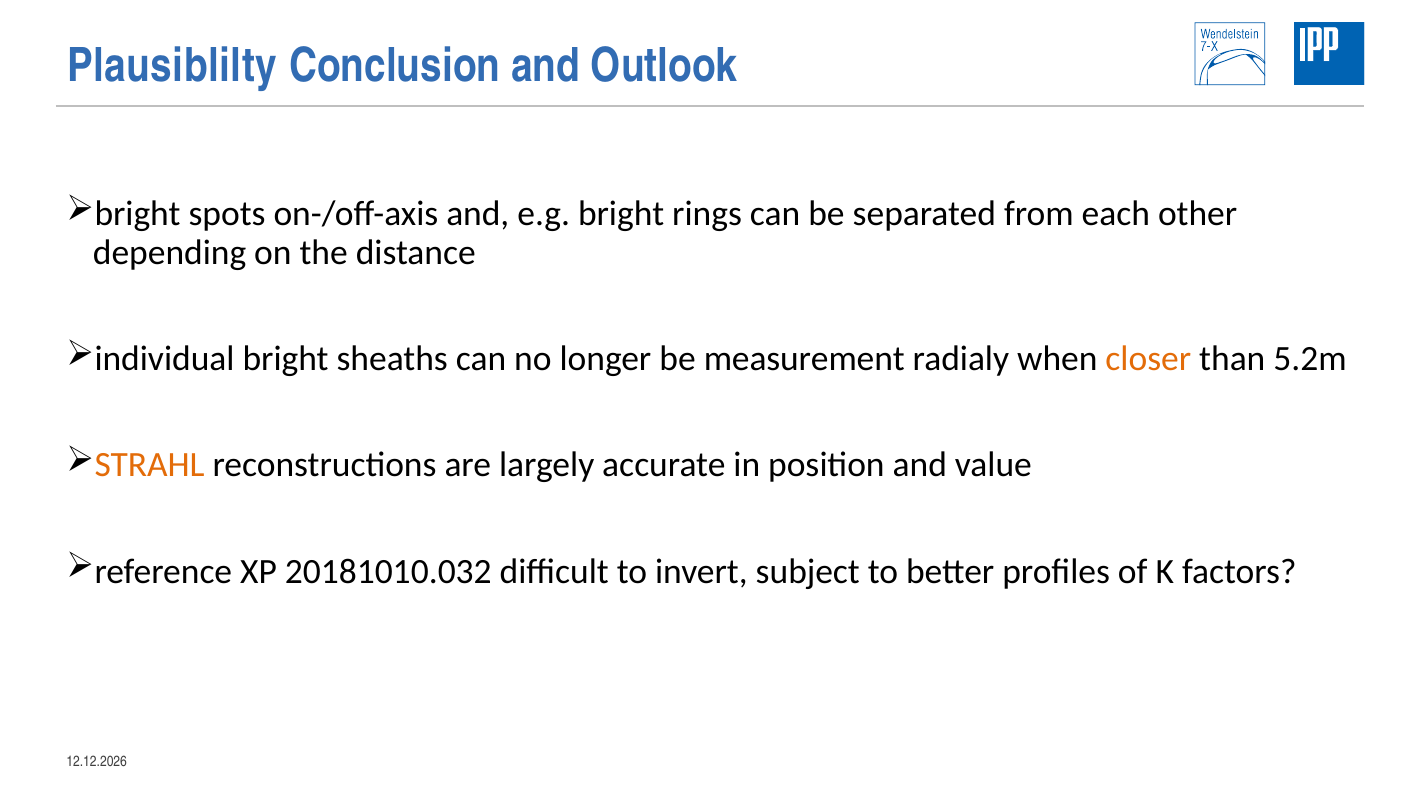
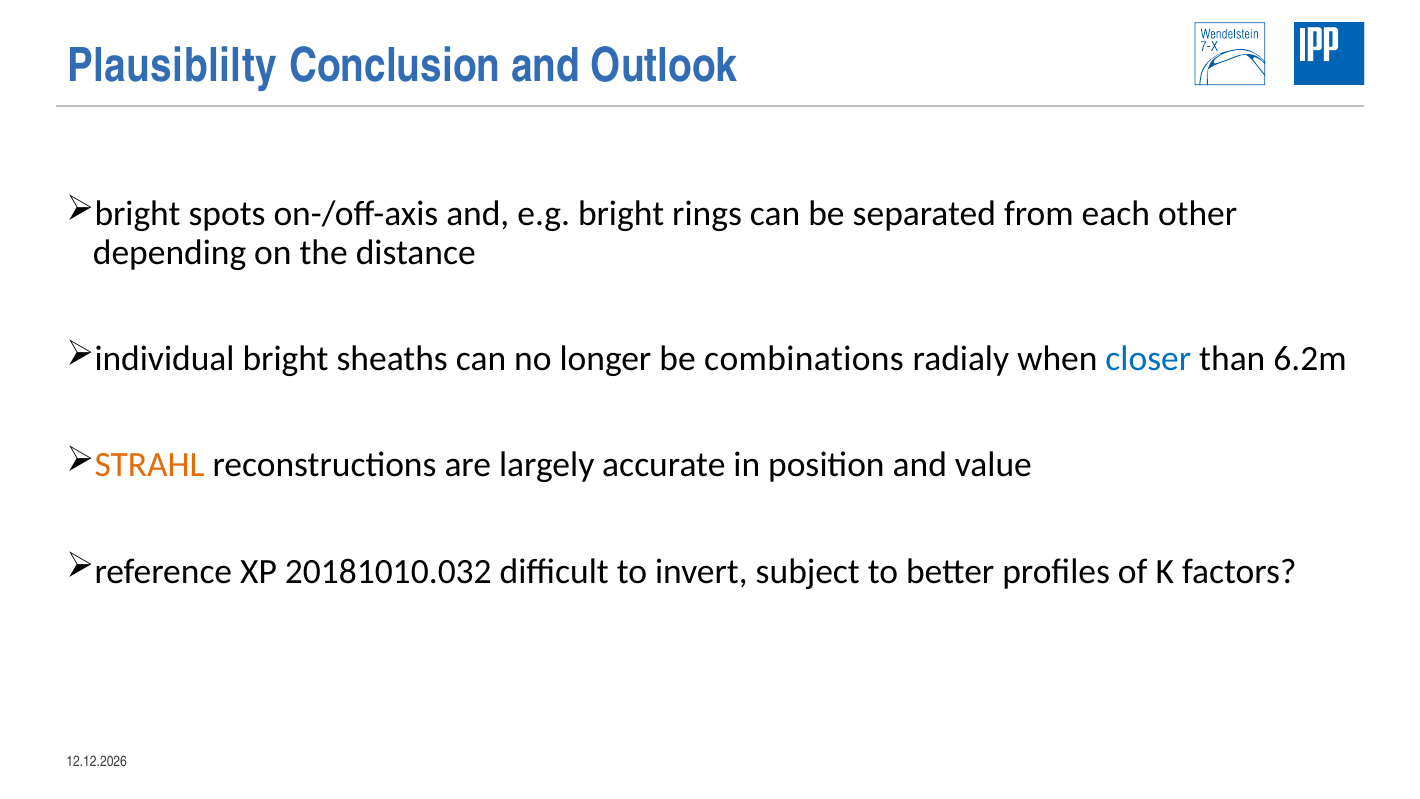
measurement: measurement -> combinations
closer colour: orange -> blue
5.2m: 5.2m -> 6.2m
